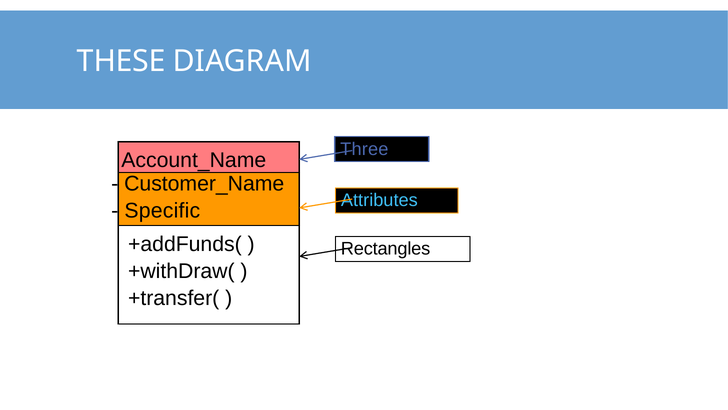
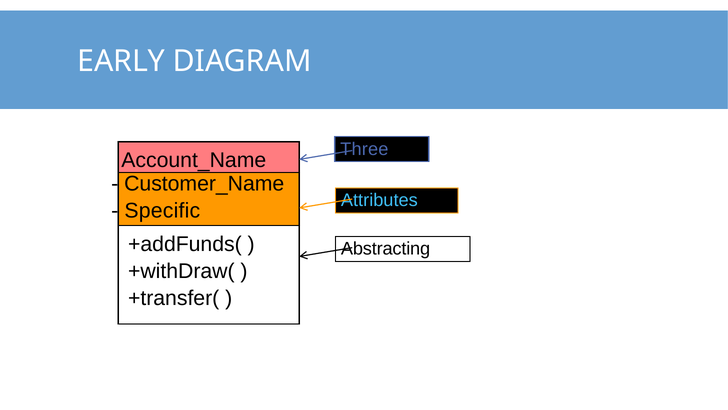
THESE: THESE -> EARLY
Rectangles: Rectangles -> Abstracting
